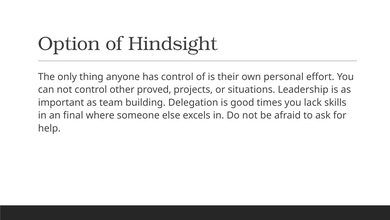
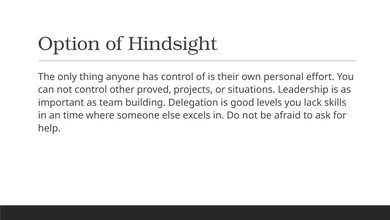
times: times -> levels
final: final -> time
